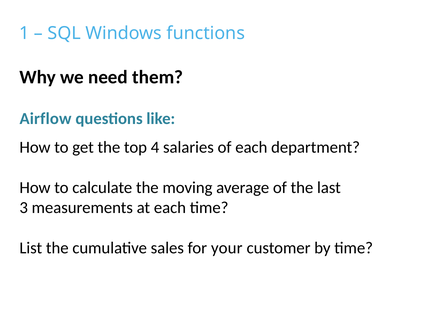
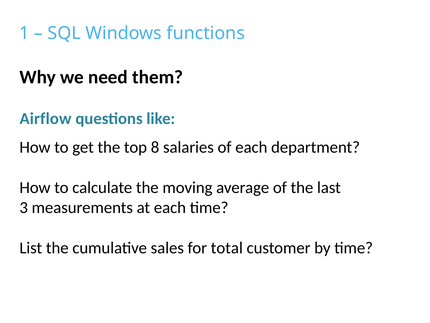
4: 4 -> 8
your: your -> total
